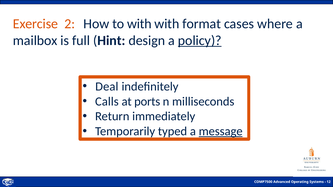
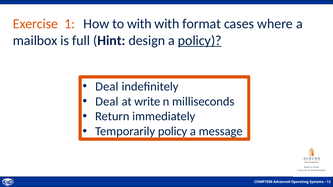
2: 2 -> 1
Calls at (107, 102): Calls -> Deal
ports: ports -> write
Temporarily typed: typed -> policy
message underline: present -> none
